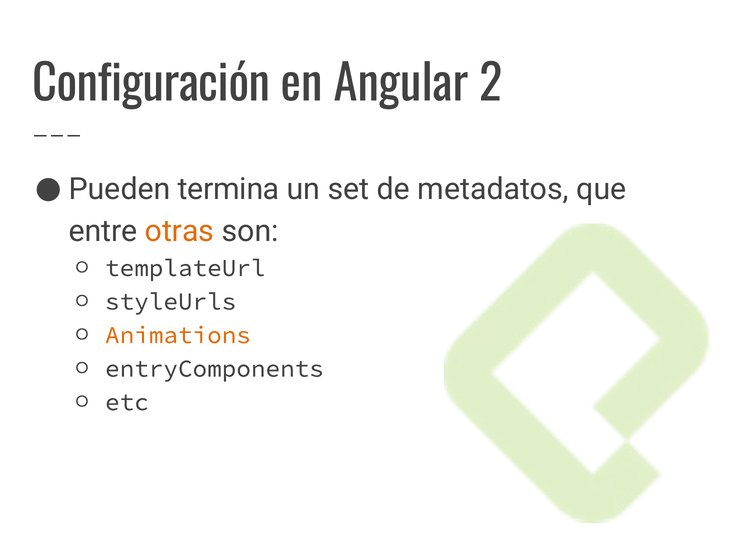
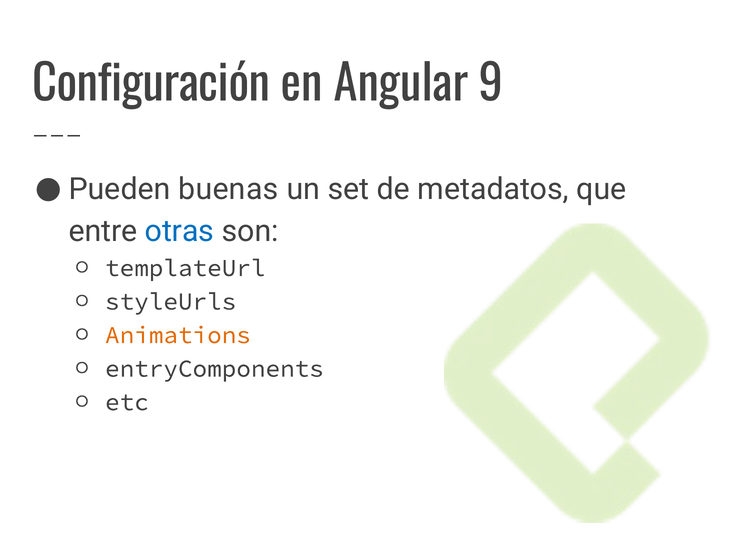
2: 2 -> 9
termina: termina -> buenas
otras colour: orange -> blue
